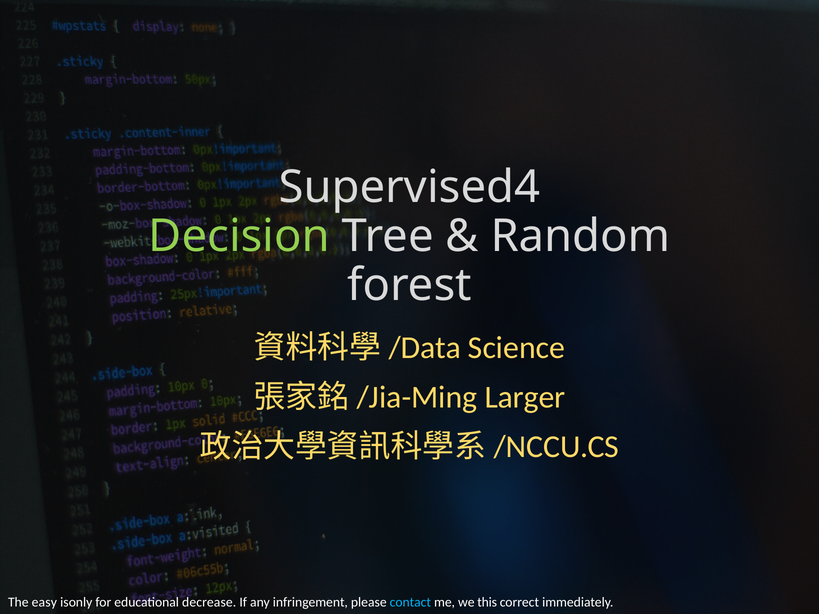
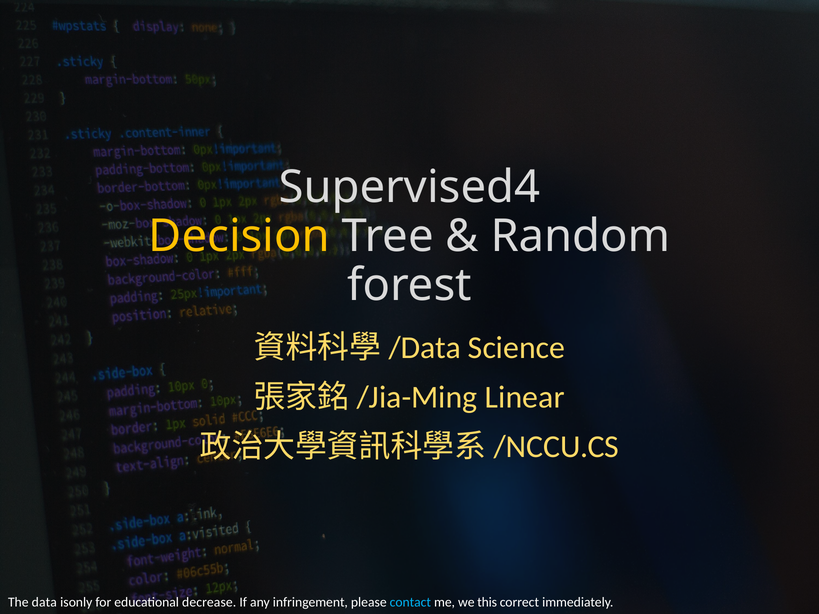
Decision colour: light green -> yellow
Larger: Larger -> Linear
easy: easy -> data
